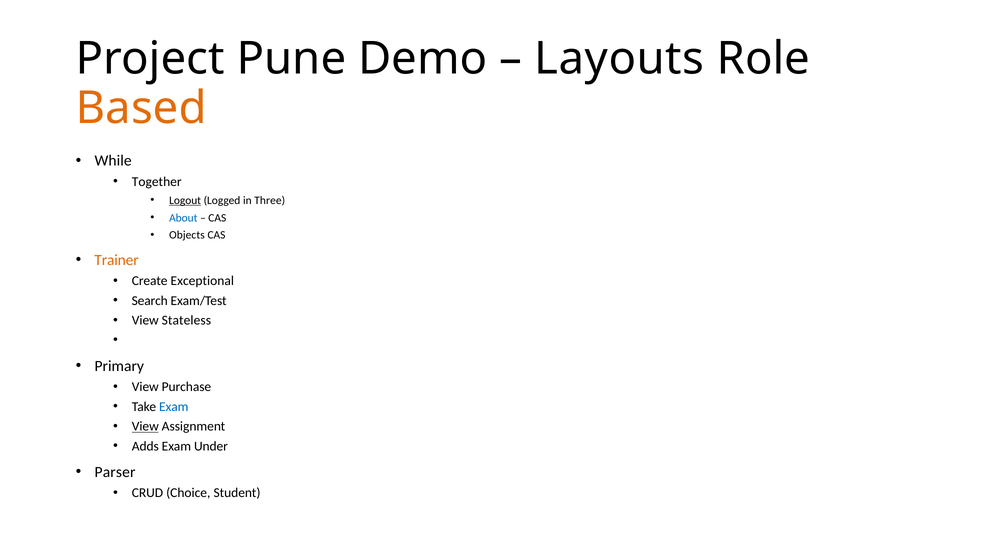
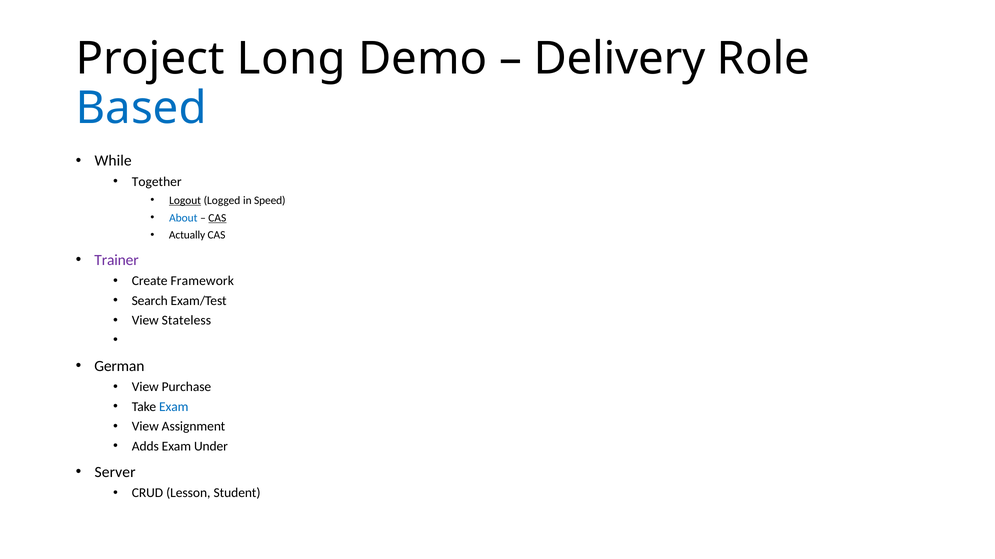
Pune: Pune -> Long
Layouts: Layouts -> Delivery
Based colour: orange -> blue
Three: Three -> Speed
CAS at (217, 218) underline: none -> present
Objects: Objects -> Actually
Trainer colour: orange -> purple
Exceptional: Exceptional -> Framework
Primary: Primary -> German
View at (145, 427) underline: present -> none
Parser: Parser -> Server
Choice: Choice -> Lesson
